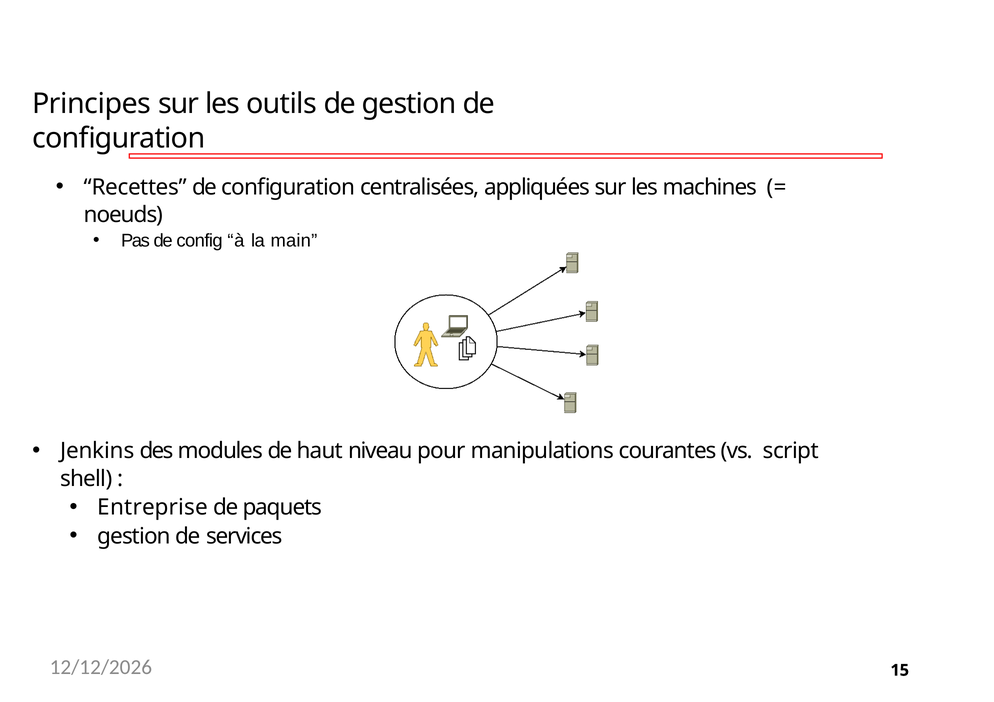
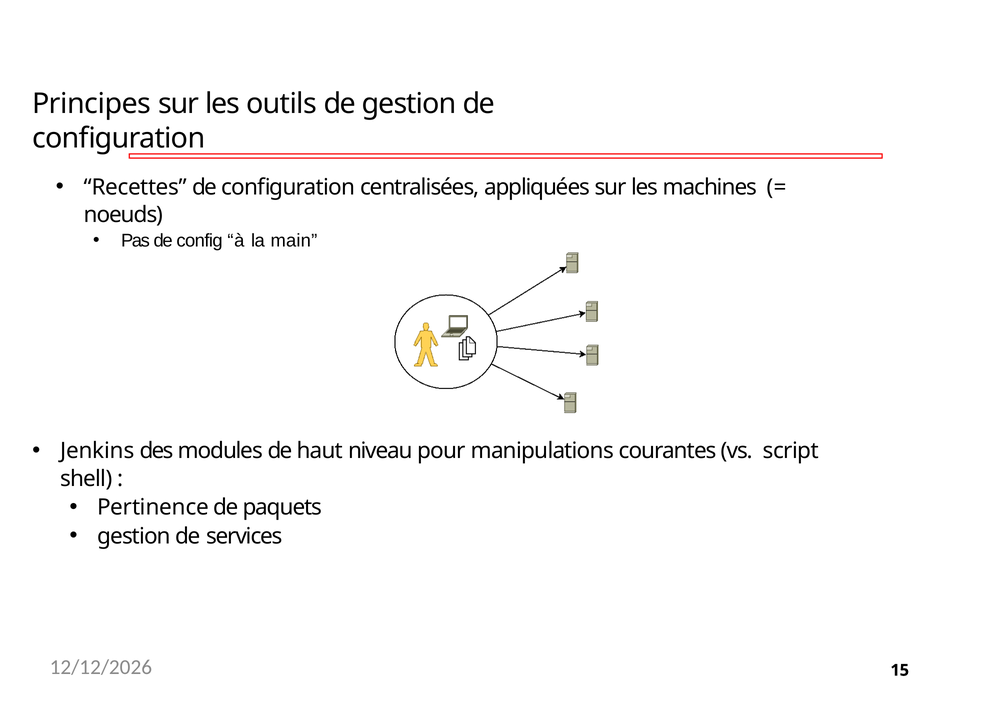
Entreprise: Entreprise -> Pertinence
